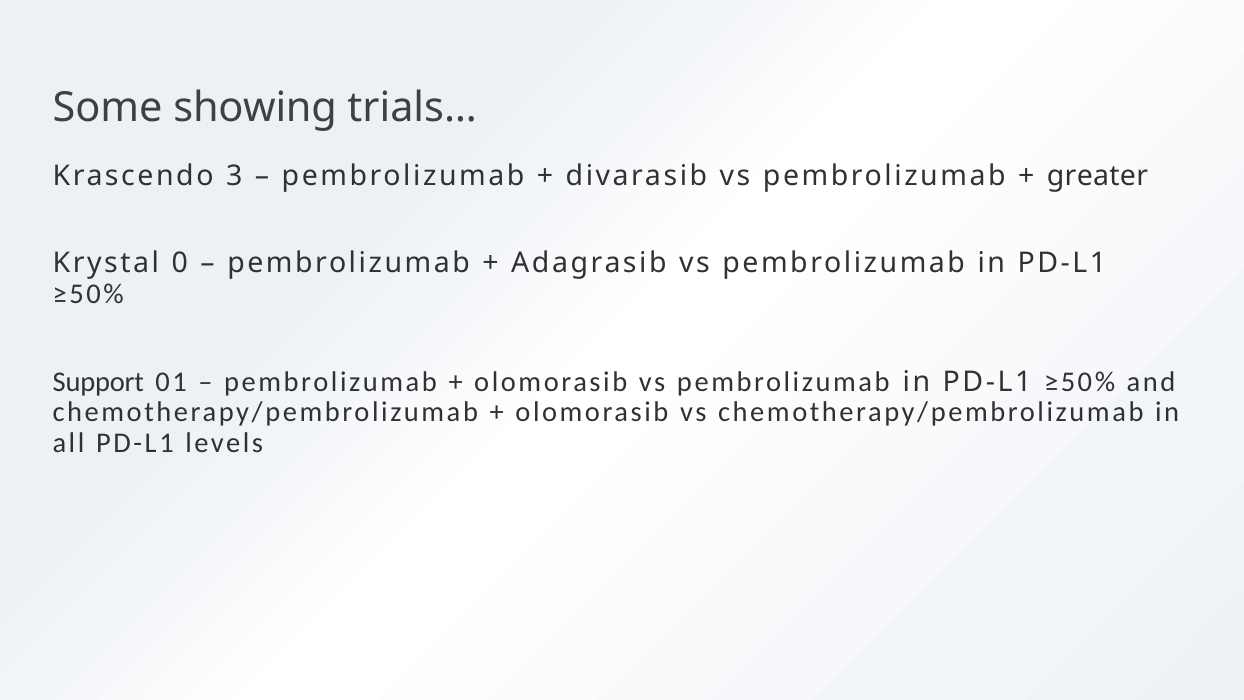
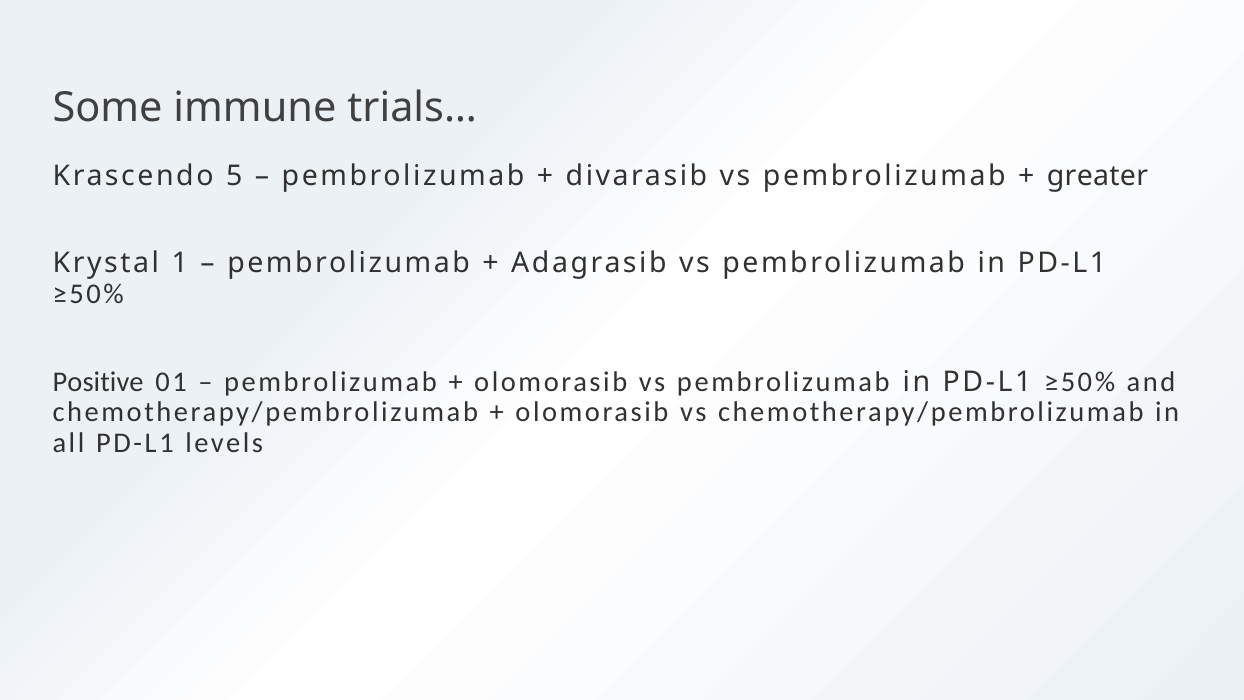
showing: showing -> immune
3: 3 -> 5
0: 0 -> 1
Support: Support -> Positive
